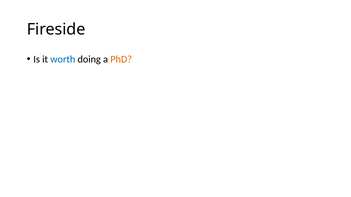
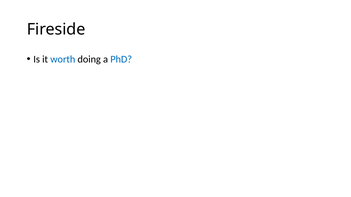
PhD colour: orange -> blue
